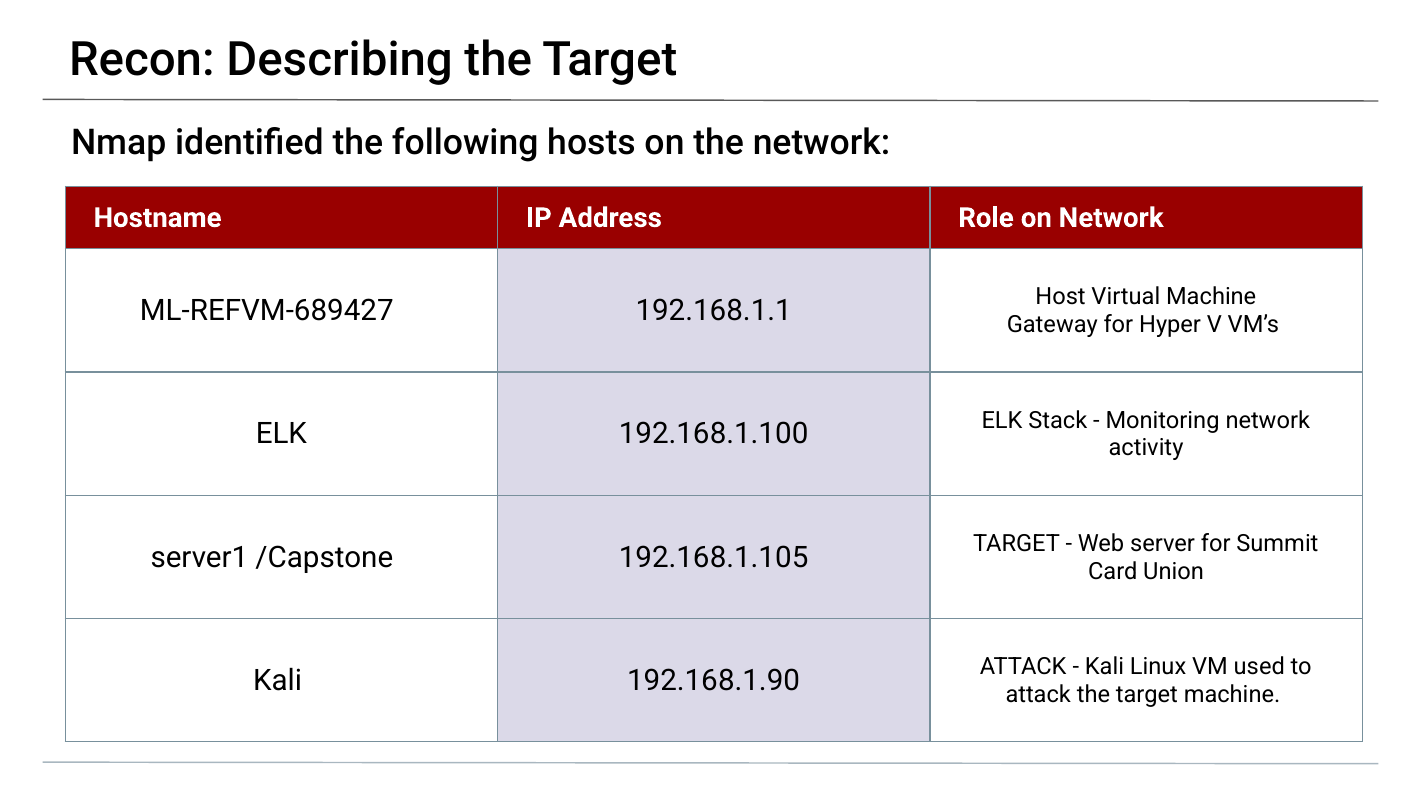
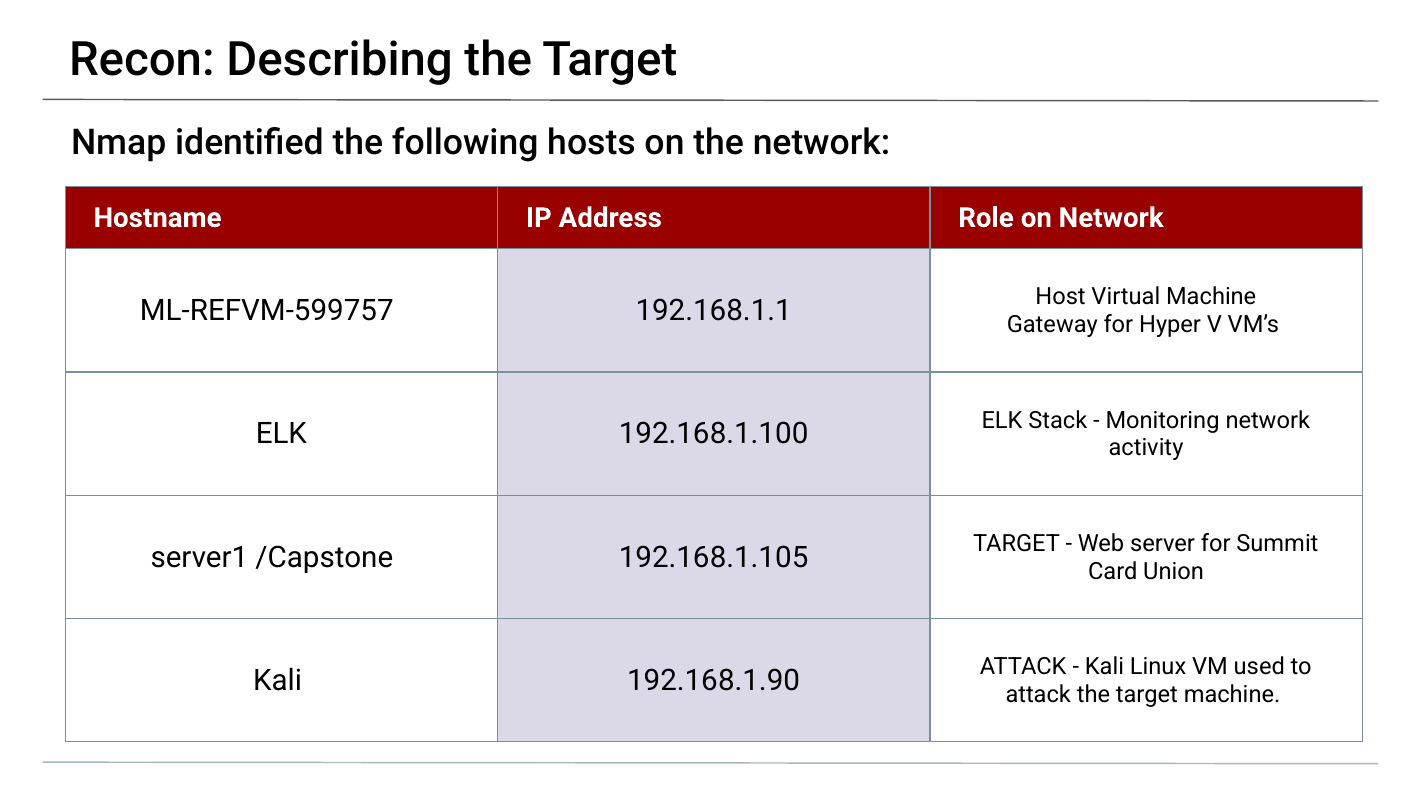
ML-REFVM-689427: ML-REFVM-689427 -> ML-REFVM-599757
